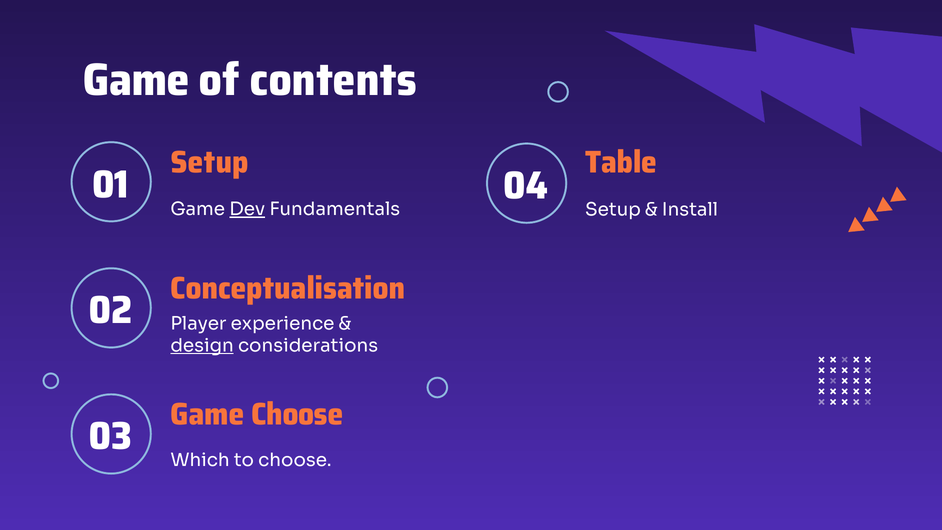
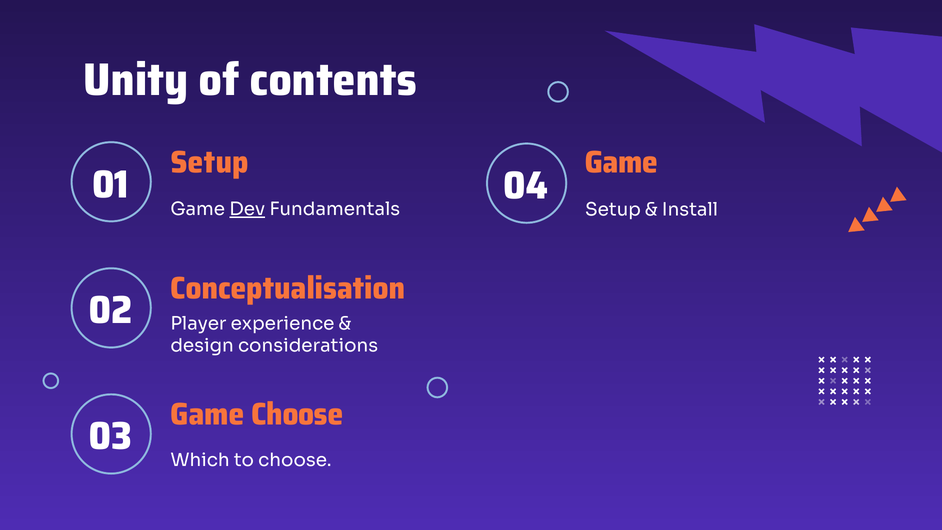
Game at (136, 80): Game -> Unity
Table at (621, 162): Table -> Game
design underline: present -> none
